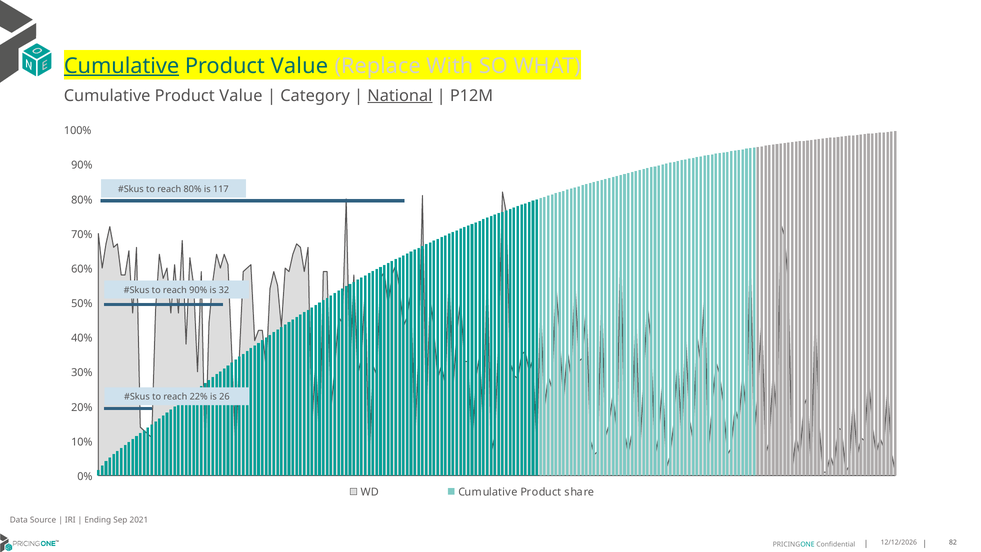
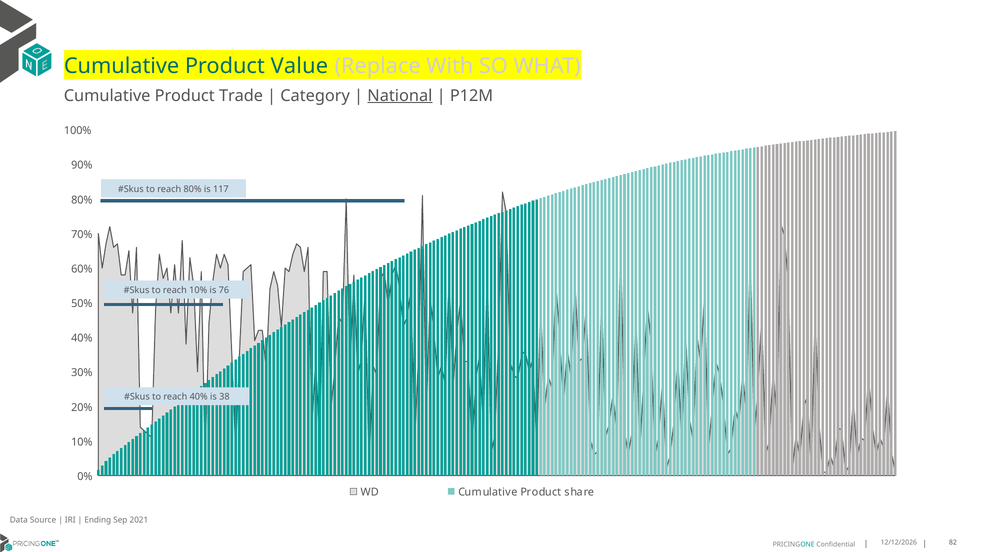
Cumulative at (122, 66) underline: present -> none
Value at (241, 96): Value -> Trade
reach 90%: 90% -> 10%
32: 32 -> 76
reach 22%: 22% -> 40%
26: 26 -> 38
